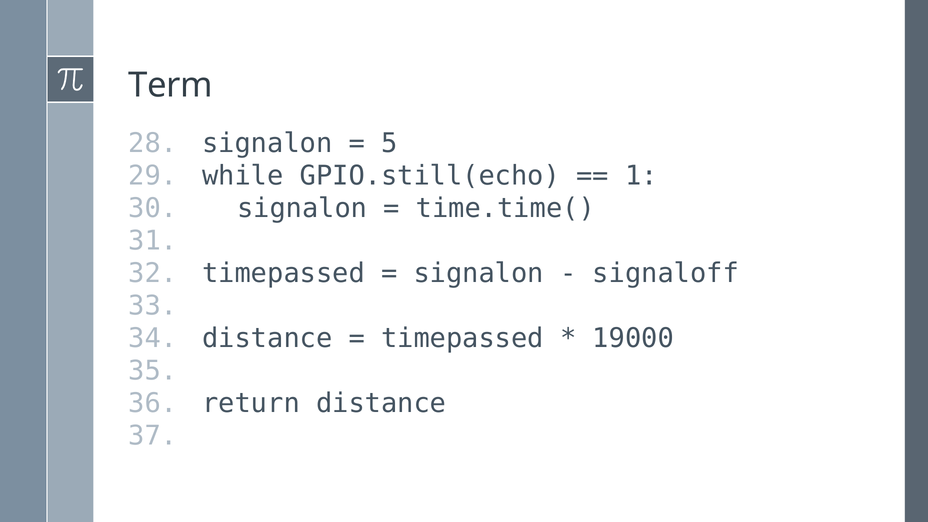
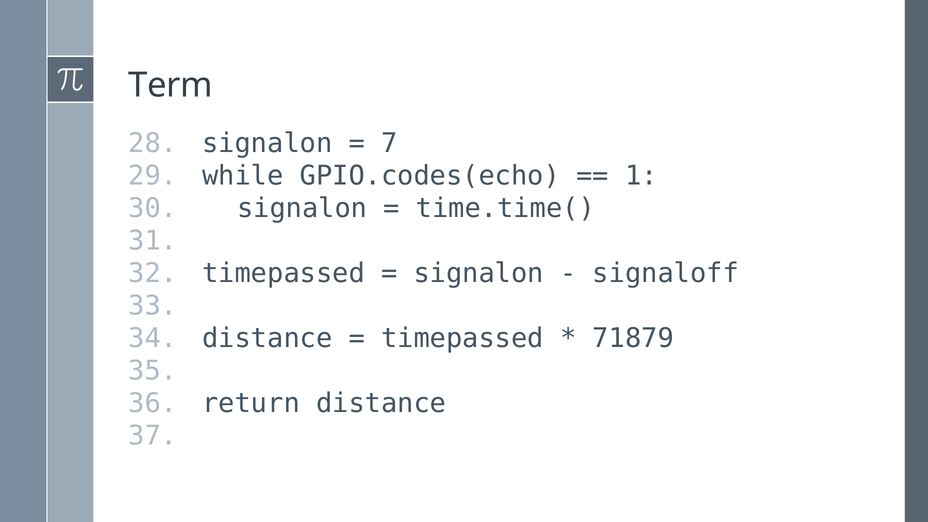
5: 5 -> 7
GPIO.still(echo: GPIO.still(echo -> GPIO.codes(echo
19000: 19000 -> 71879
